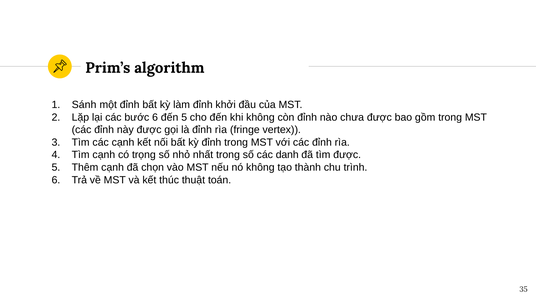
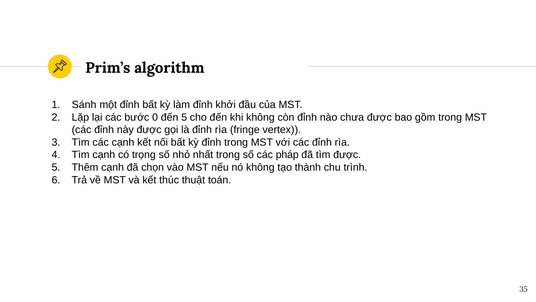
bước 6: 6 -> 0
danh: danh -> pháp
